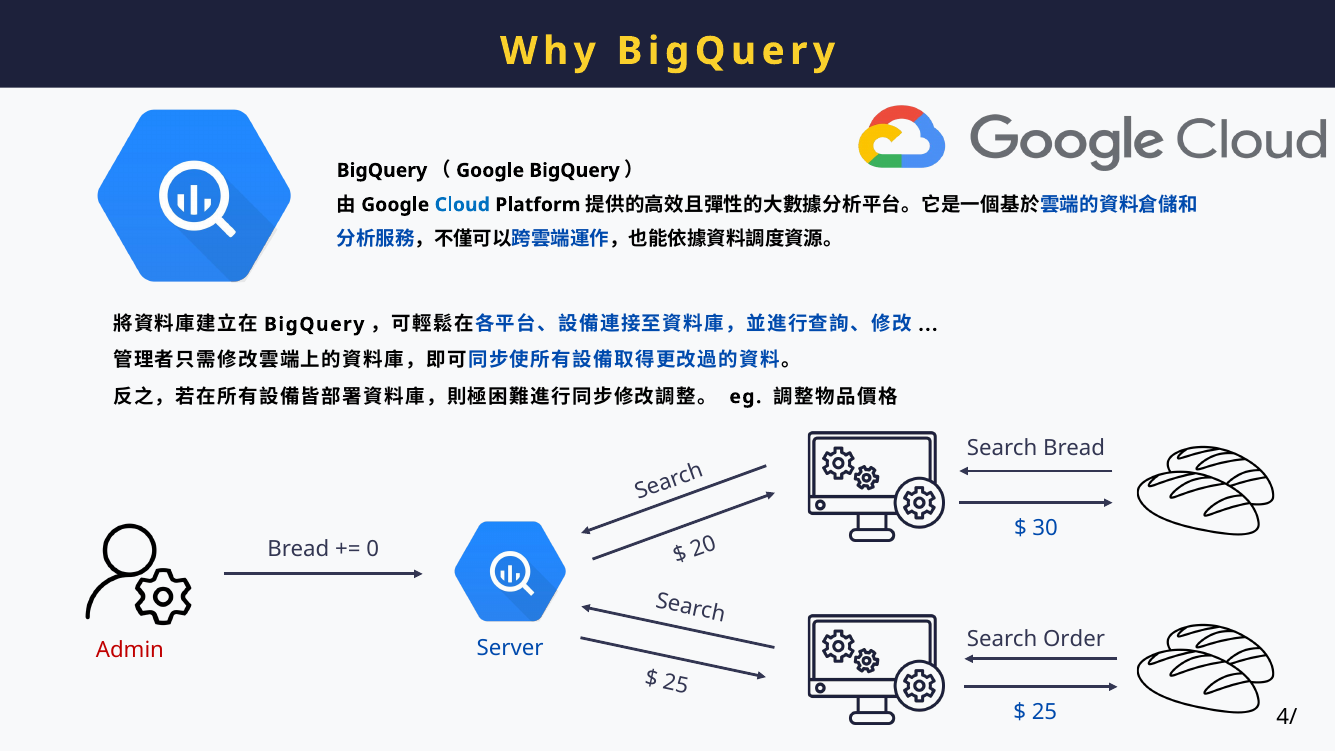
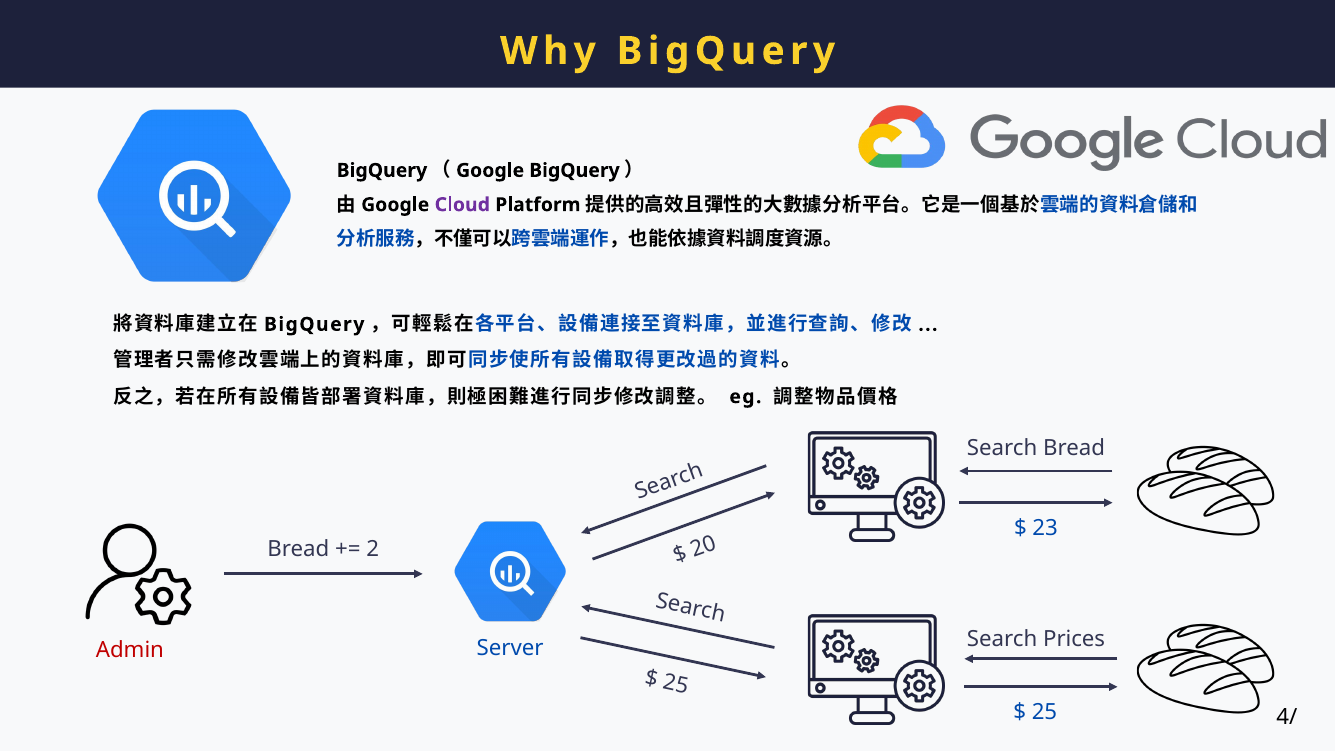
Cloud colour: blue -> purple
30: 30 -> 23
0 at (373, 549): 0 -> 2
Order: Order -> Prices
